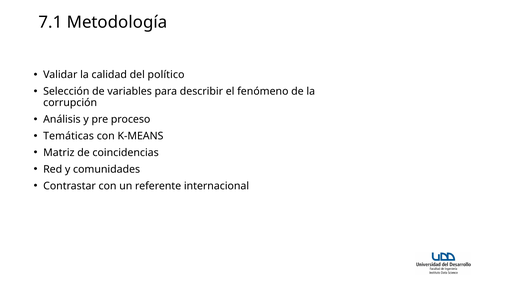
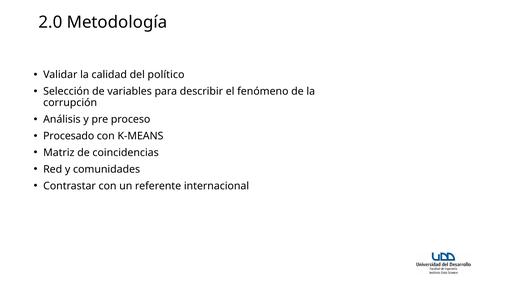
7.1: 7.1 -> 2.0
Temáticas: Temáticas -> Procesado
